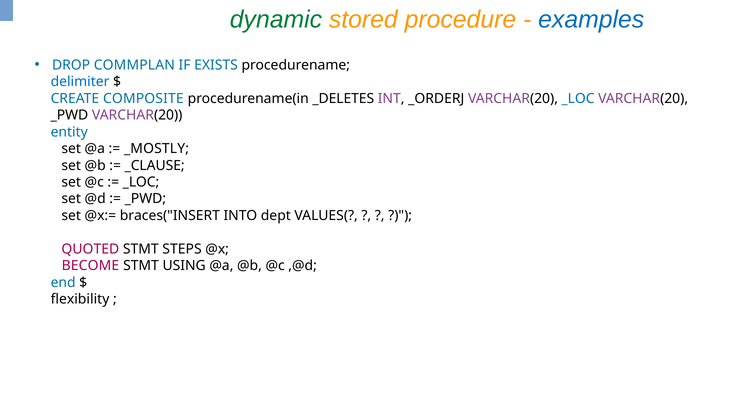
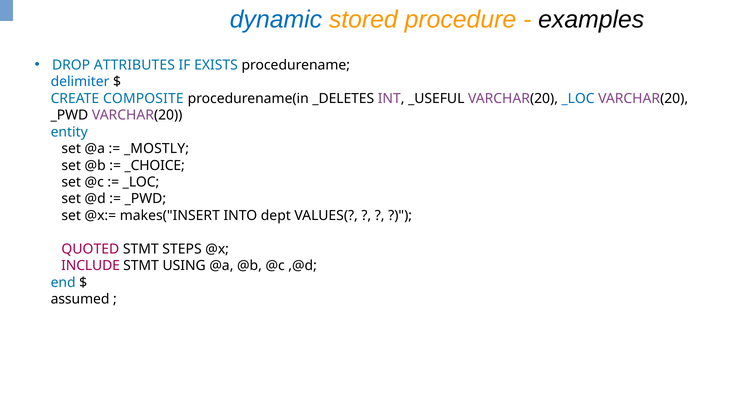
dynamic colour: green -> blue
examples colour: blue -> black
COMMPLAN: COMMPLAN -> ATTRIBUTES
_ORDERJ: _ORDERJ -> _USEFUL
_CLAUSE: _CLAUSE -> _CHOICE
braces("INSERT: braces("INSERT -> makes("INSERT
BECOME: BECOME -> INCLUDE
flexibility: flexibility -> assumed
